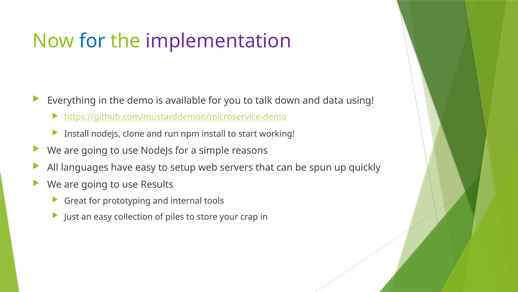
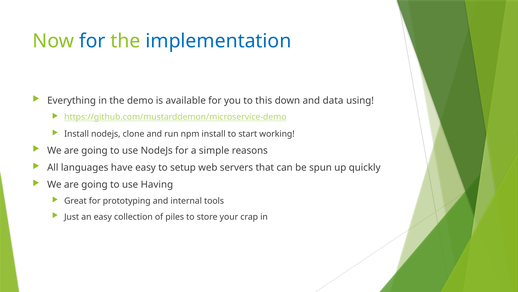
implementation colour: purple -> blue
talk: talk -> this
Results: Results -> Having
